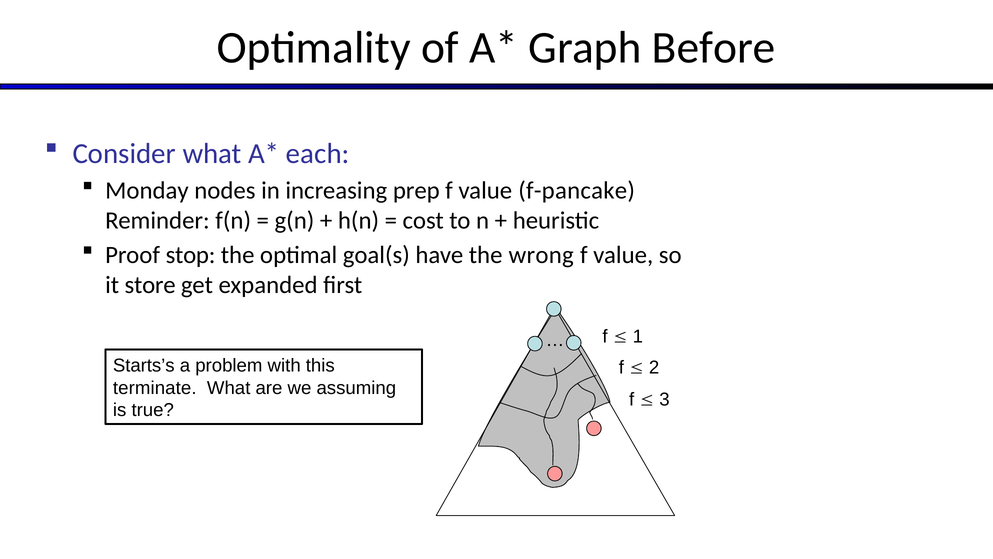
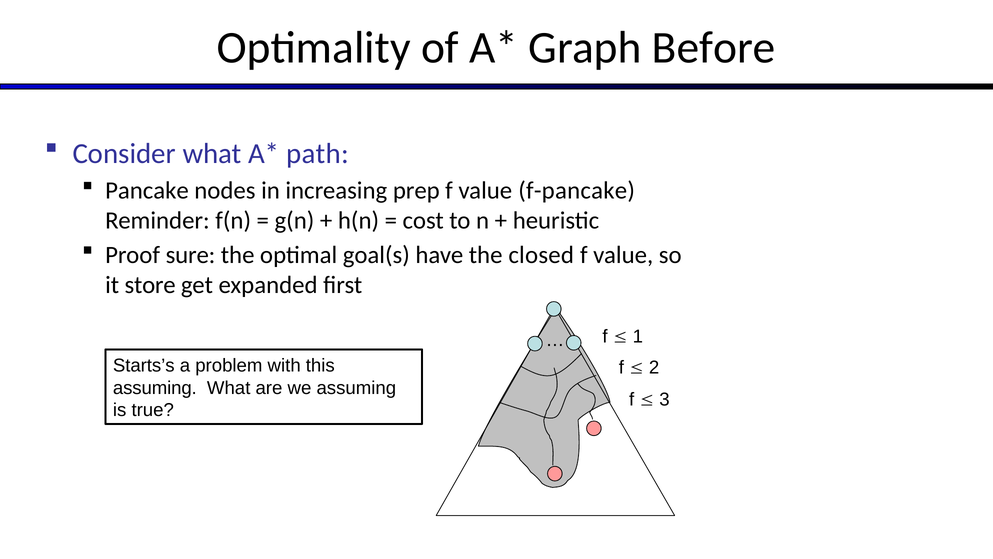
each: each -> path
Monday: Monday -> Pancake
stop: stop -> sure
wrong: wrong -> closed
terminate at (155, 388): terminate -> assuming
